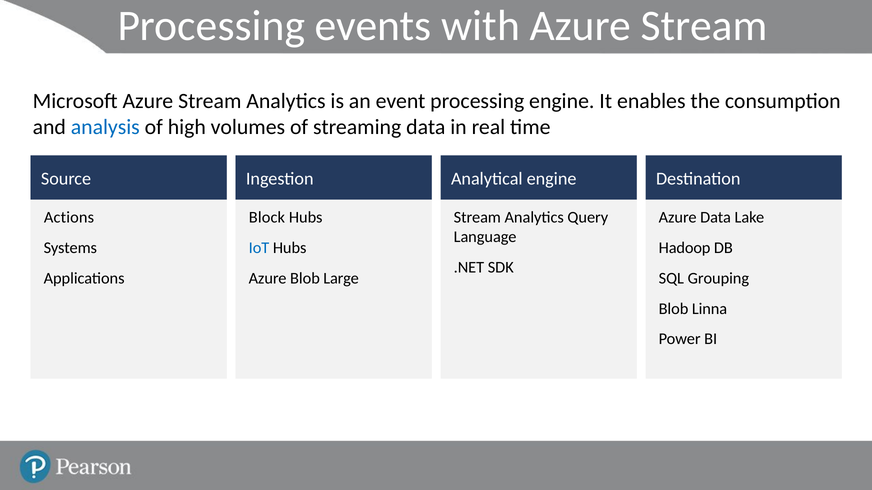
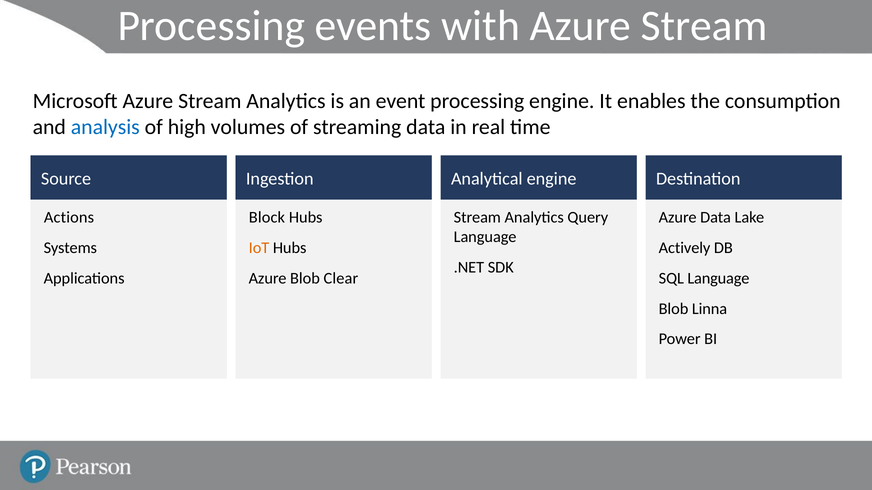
IoT colour: blue -> orange
Hadoop: Hadoop -> Actively
Large: Large -> Clear
SQL Grouping: Grouping -> Language
